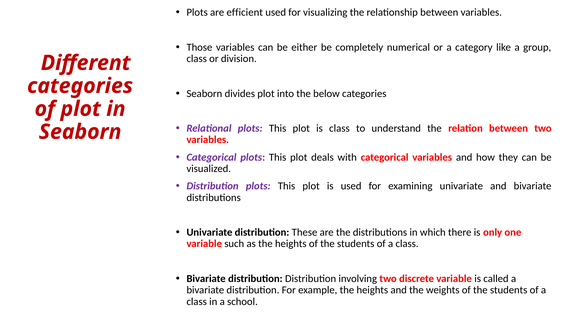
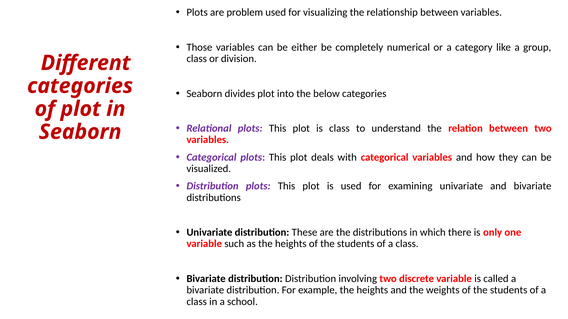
efficient: efficient -> problem
